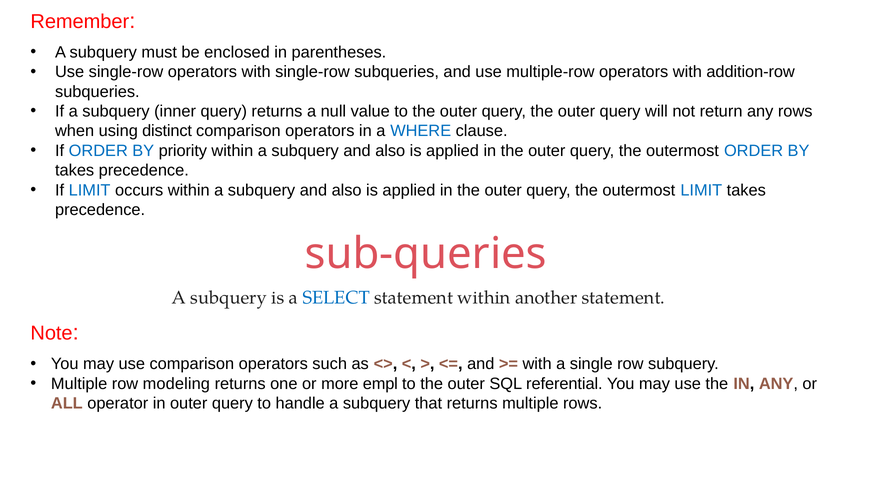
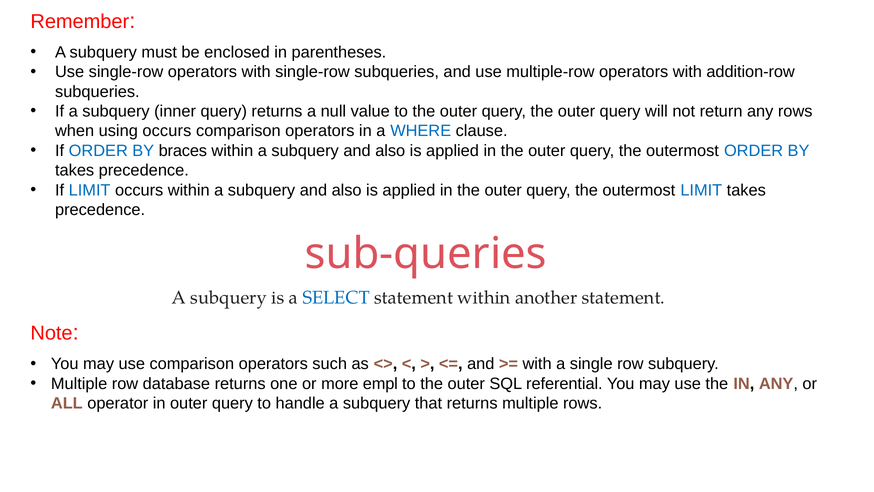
using distinct: distinct -> occurs
priority: priority -> braces
modeling: modeling -> database
